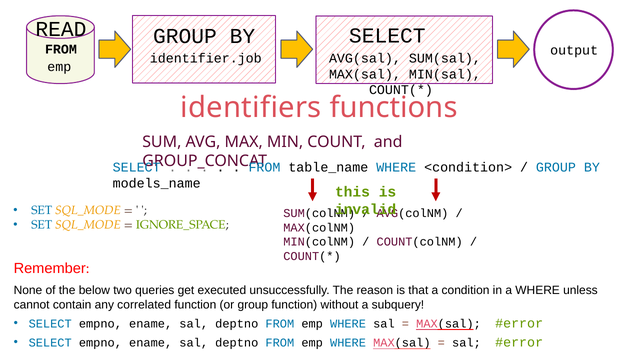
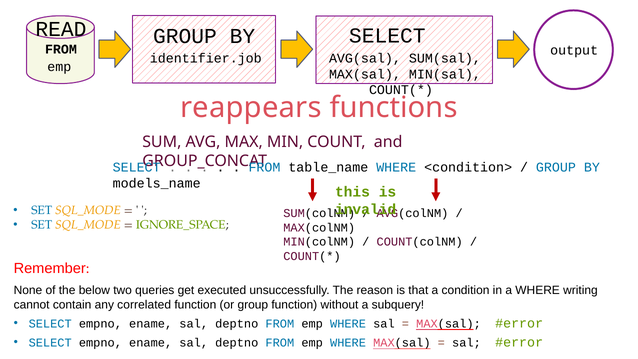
identifiers: identifiers -> reappears
unless: unless -> writing
